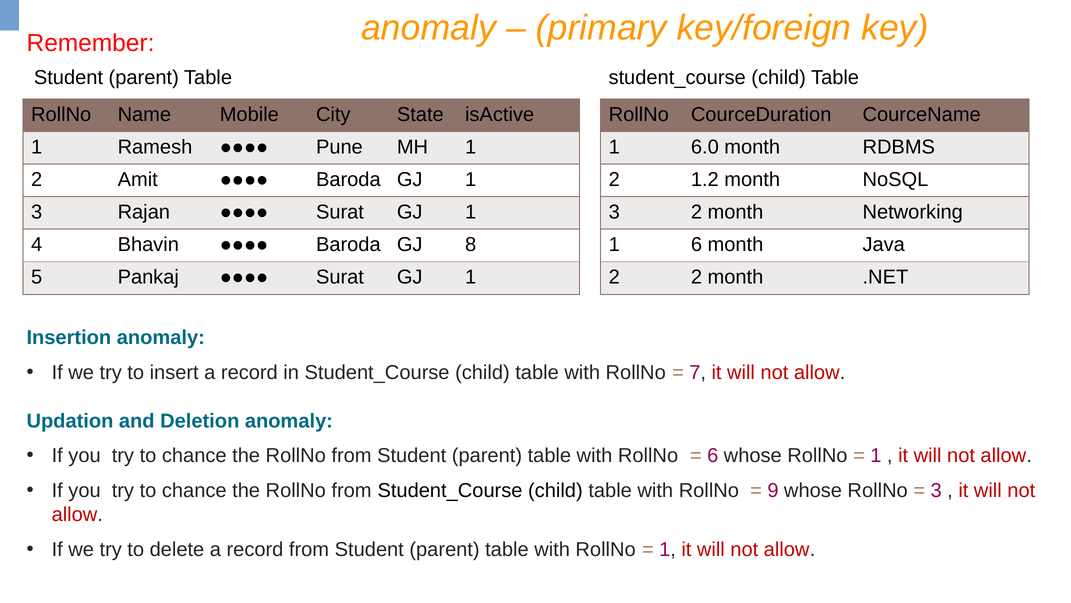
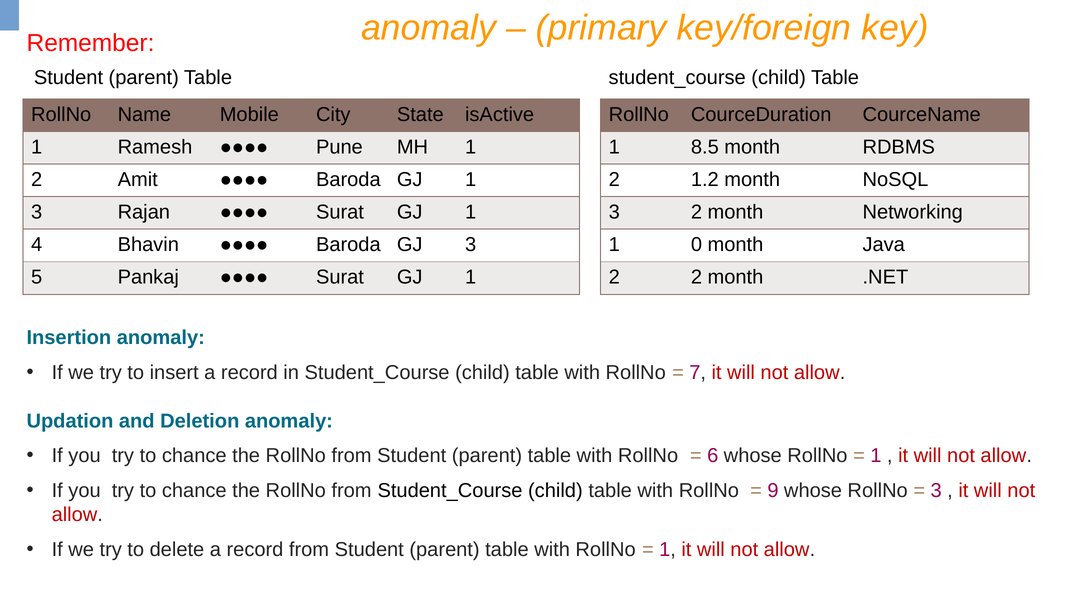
6.0: 6.0 -> 8.5
GJ 8: 8 -> 3
1 6: 6 -> 0
